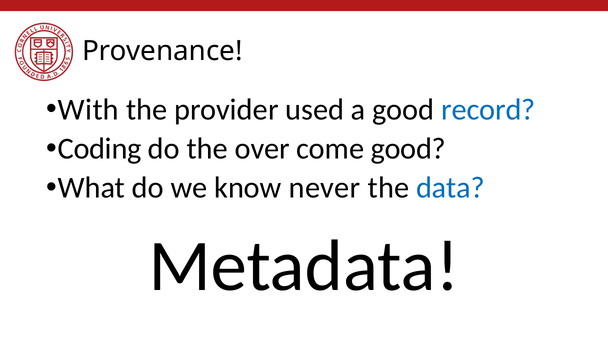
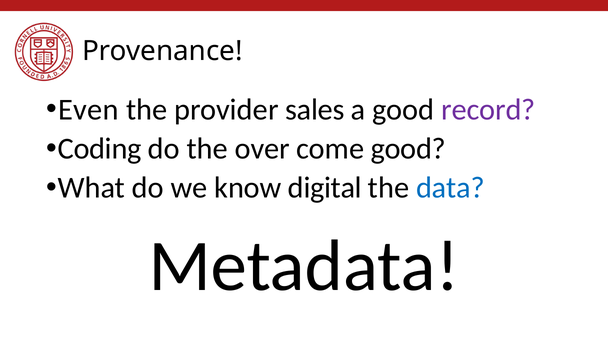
With: With -> Even
used: used -> sales
record colour: blue -> purple
never: never -> digital
